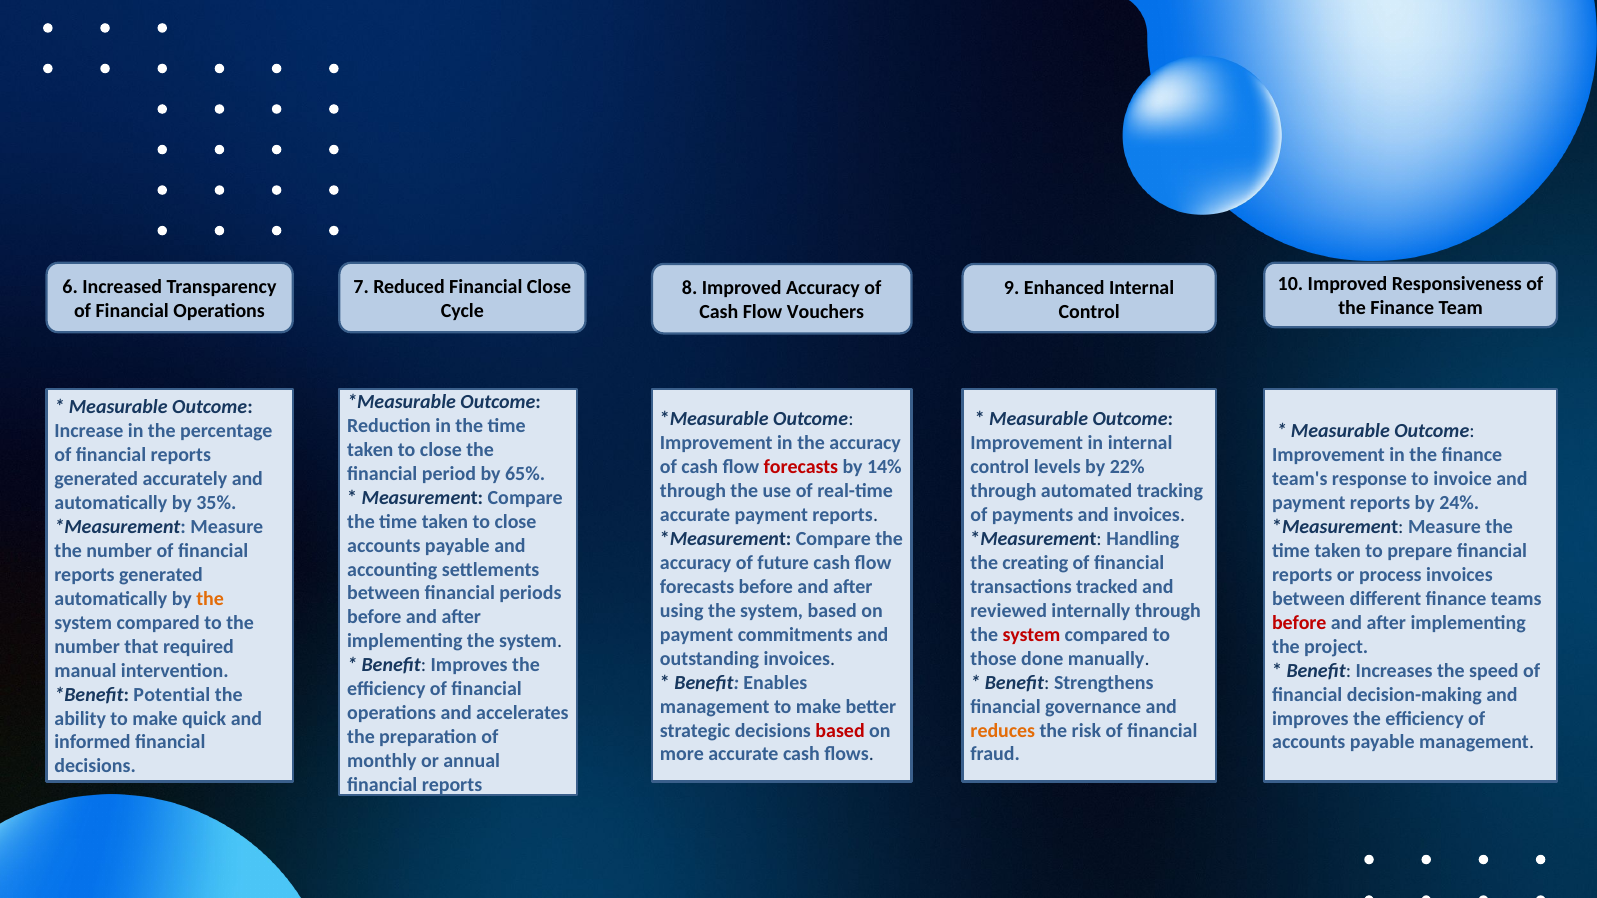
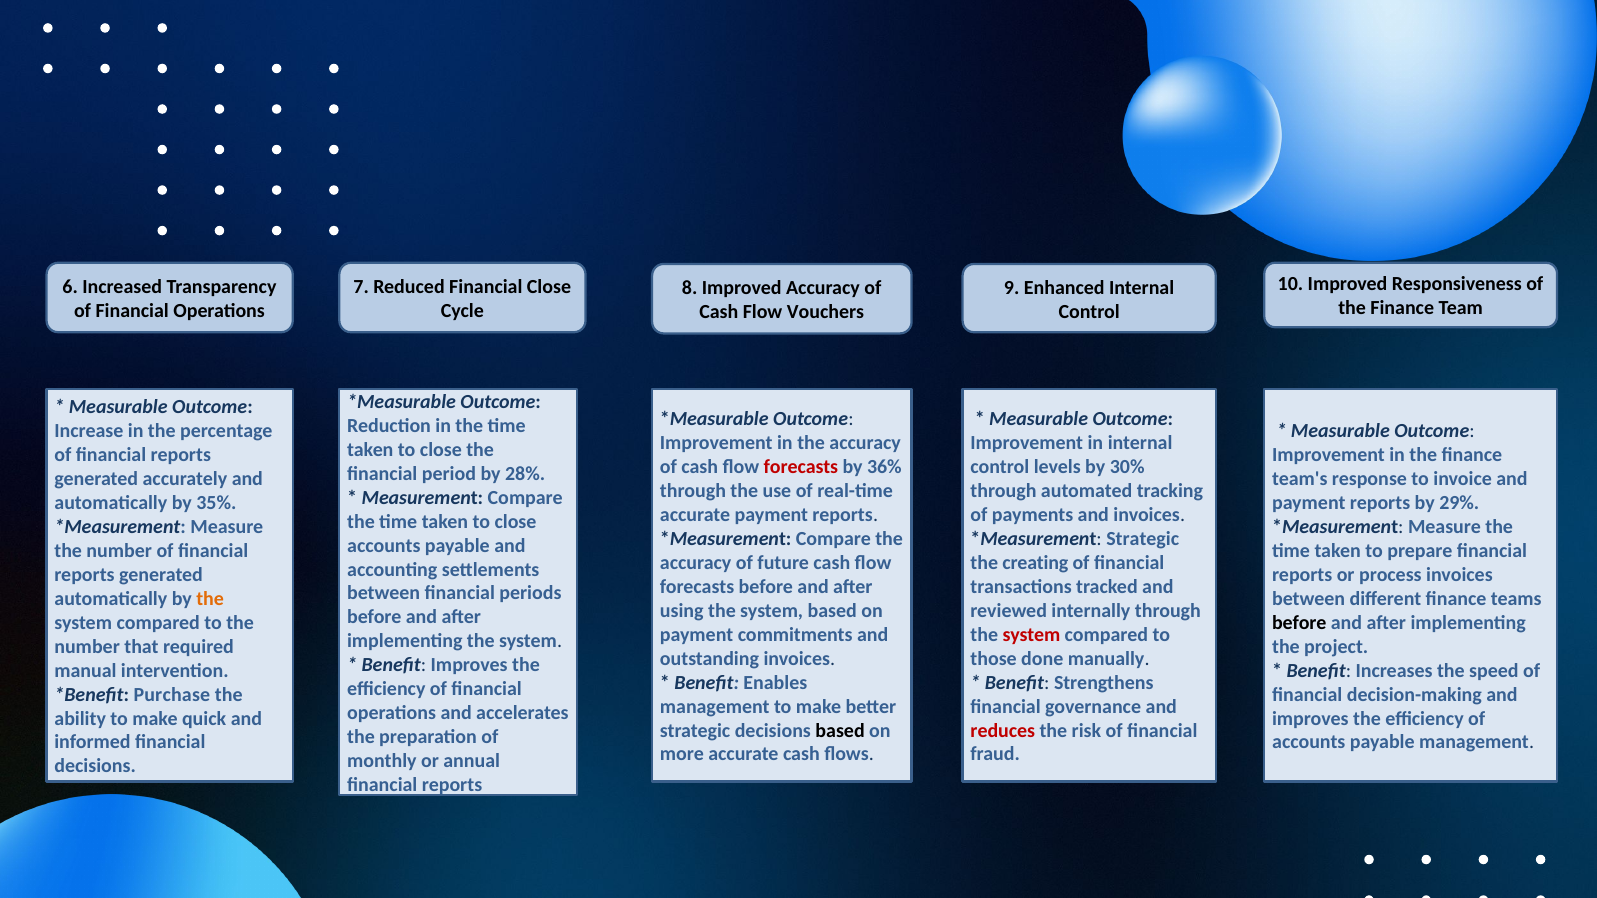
14%: 14% -> 36%
22%: 22% -> 30%
65%: 65% -> 28%
24%: 24% -> 29%
Handling at (1143, 539): Handling -> Strategic
before at (1299, 623) colour: red -> black
Potential: Potential -> Purchase
based at (840, 731) colour: red -> black
reduces colour: orange -> red
